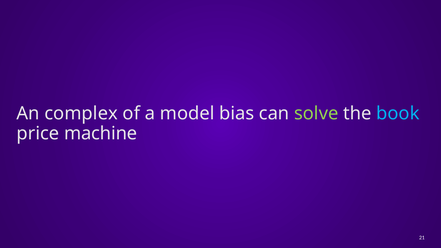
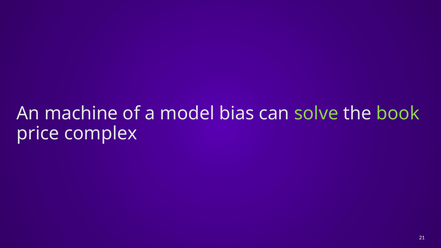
complex: complex -> machine
book colour: light blue -> light green
machine: machine -> complex
